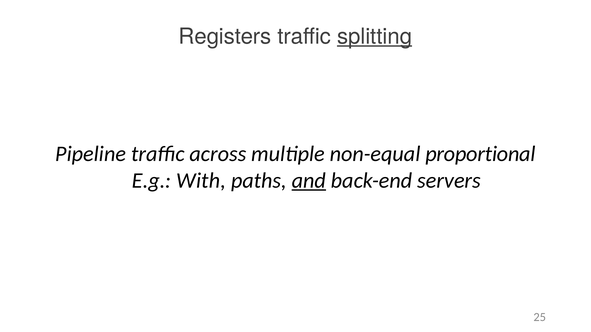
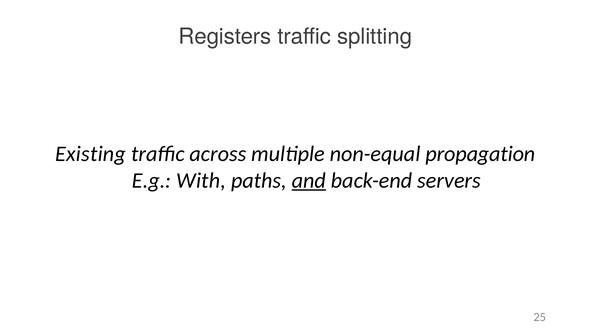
splitting underline: present -> none
Pipeline: Pipeline -> Existing
proportional: proportional -> propagation
